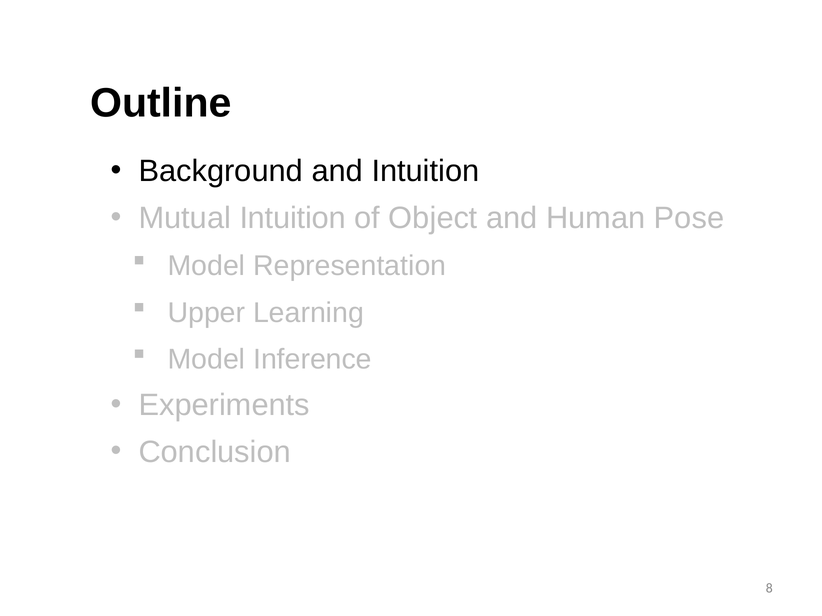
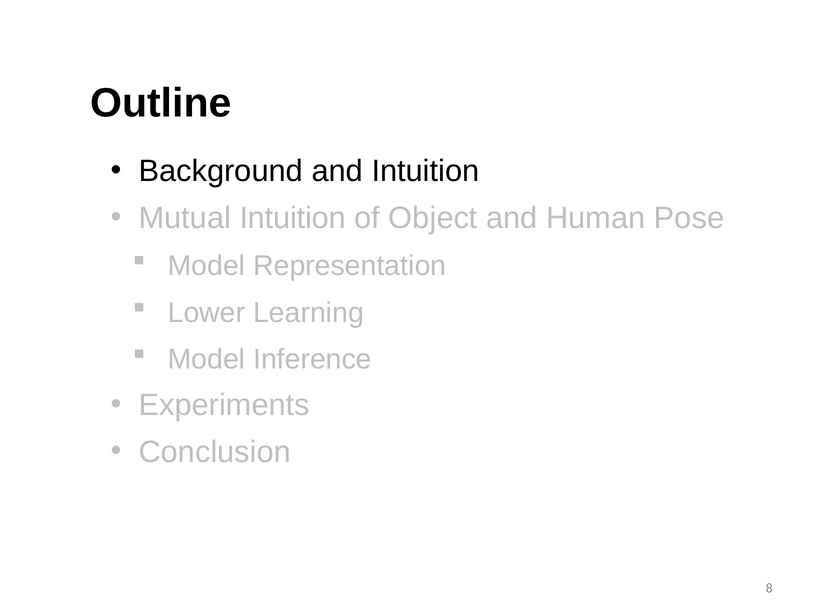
Upper: Upper -> Lower
